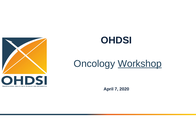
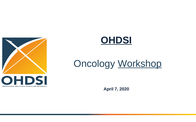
OHDSI underline: none -> present
